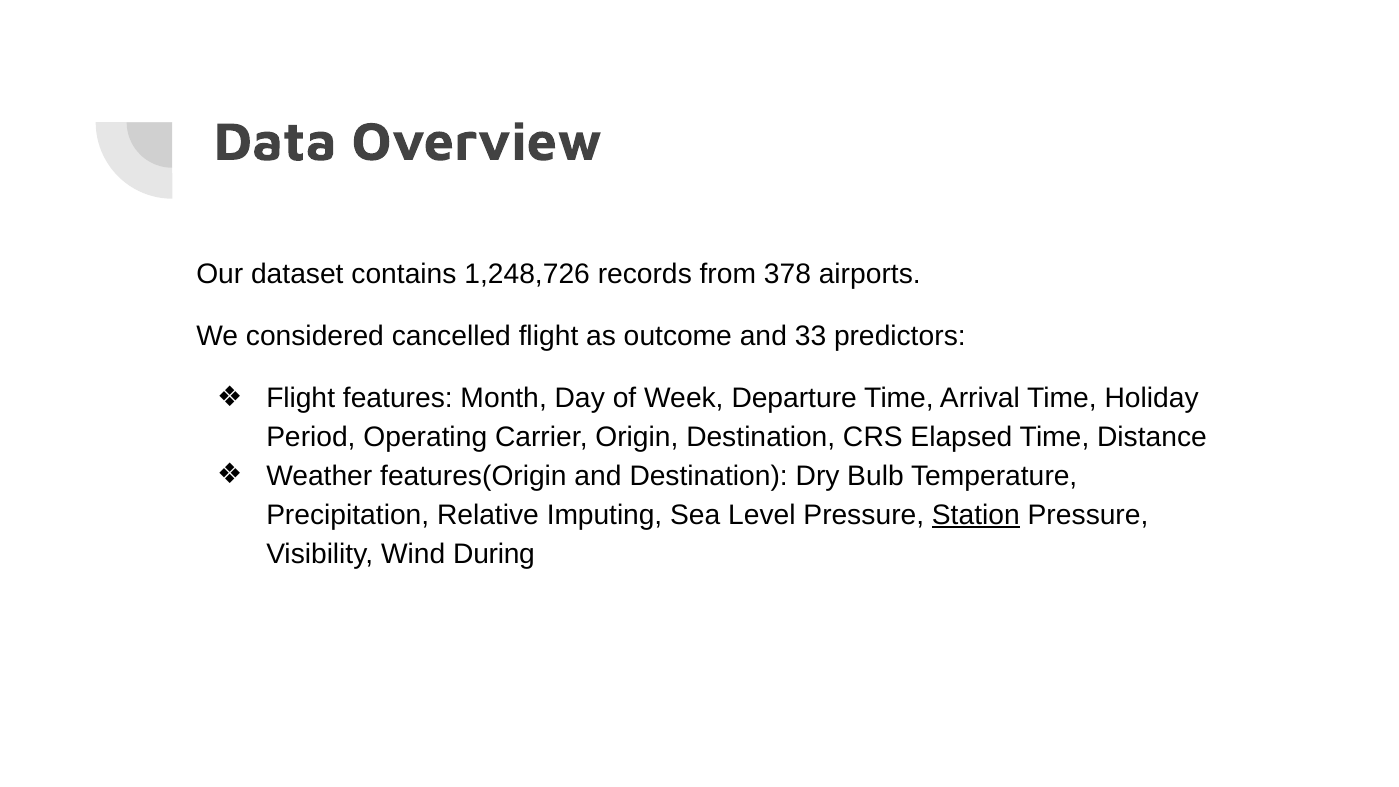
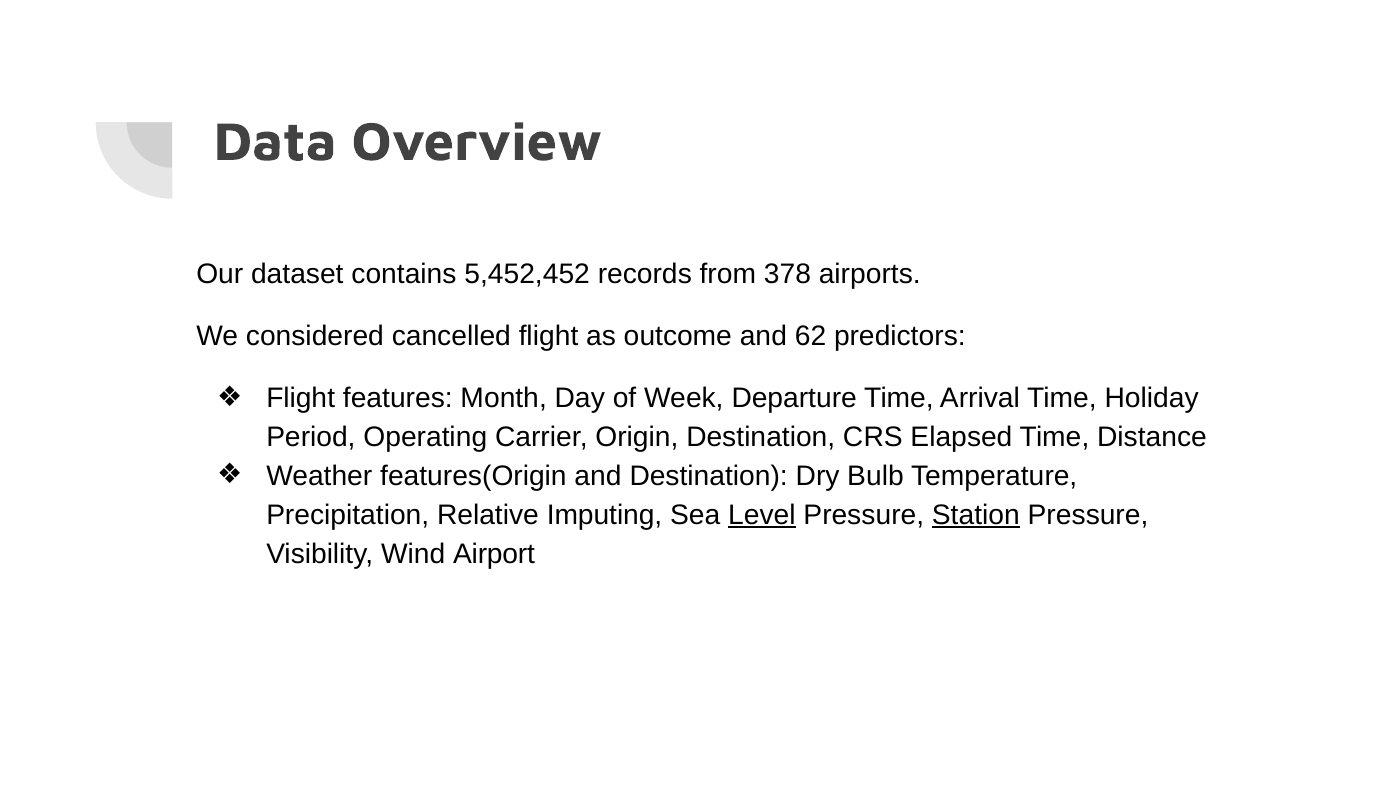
1,248,726: 1,248,726 -> 5,452,452
33: 33 -> 62
Level underline: none -> present
During: During -> Airport
